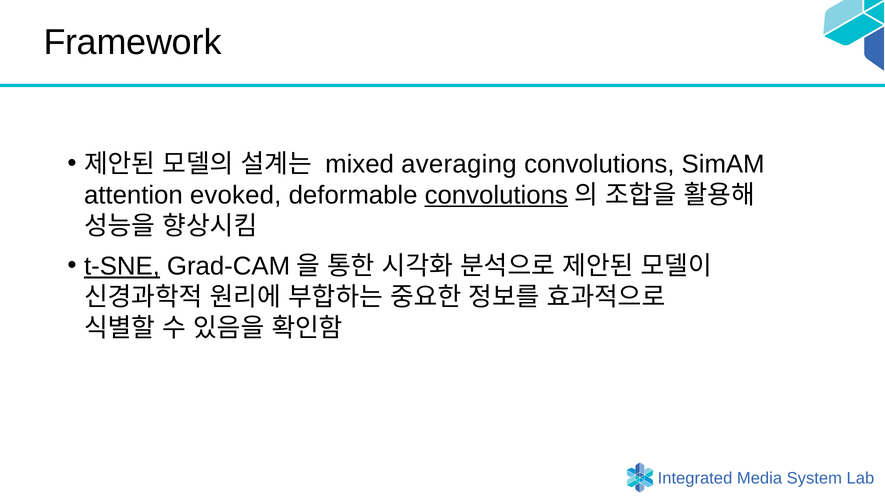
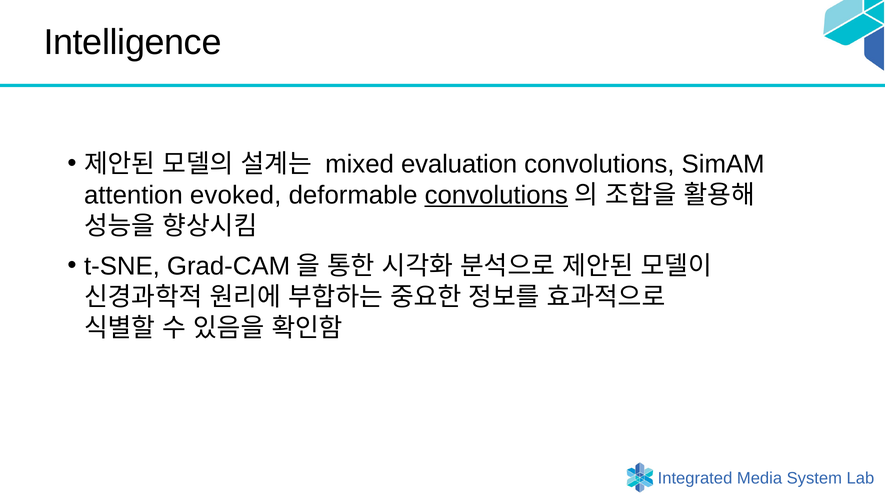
Framework: Framework -> Intelligence
averaging: averaging -> evaluation
t-SNE underline: present -> none
